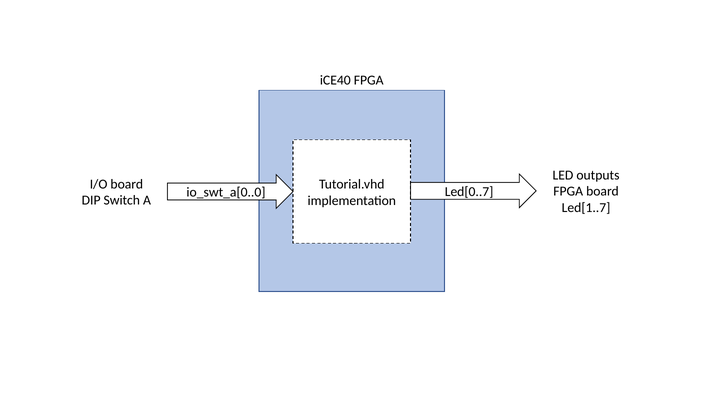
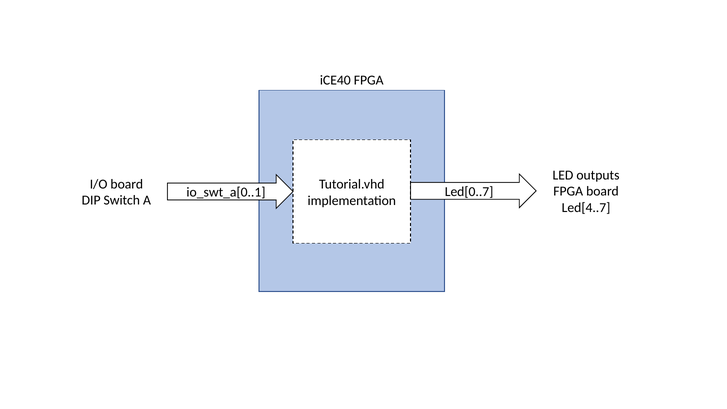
io_swt_a[0..0: io_swt_a[0..0 -> io_swt_a[0..1
Led[1..7: Led[1..7 -> Led[4..7
